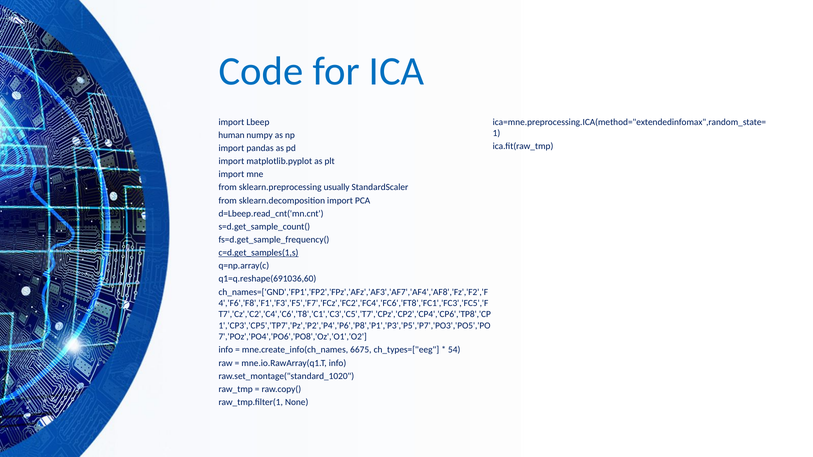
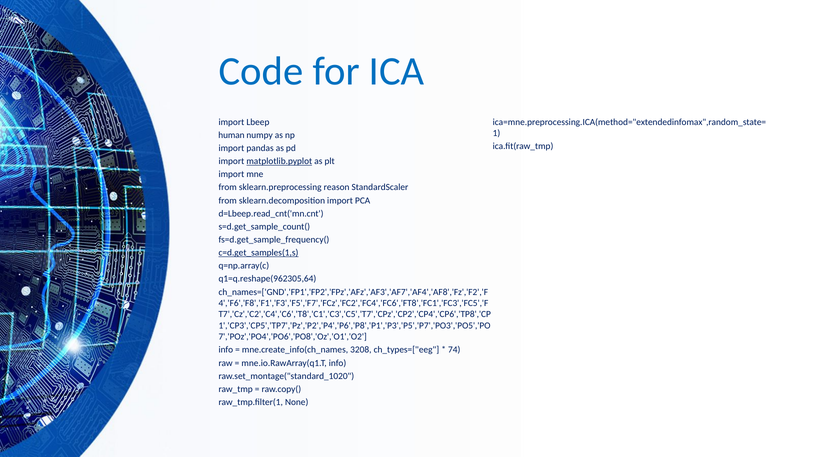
matplotlib.pyplot underline: none -> present
usually: usually -> reason
q1=q.reshape(691036,60: q1=q.reshape(691036,60 -> q1=q.reshape(962305,64
6675: 6675 -> 3208
54: 54 -> 74
